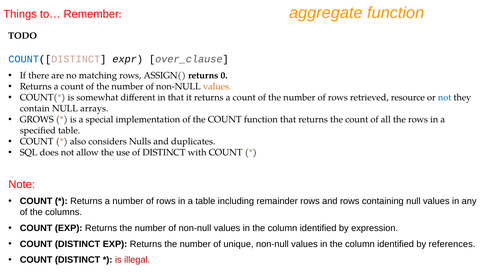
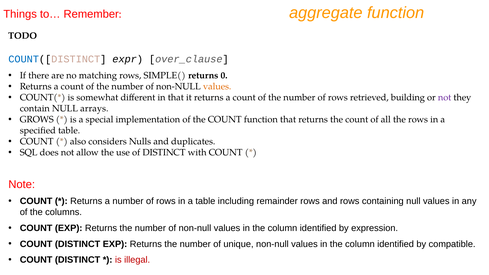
ASSIGN(: ASSIGN( -> SIMPLE(
resource: resource -> building
not at (445, 98) colour: blue -> purple
references: references -> compatible
